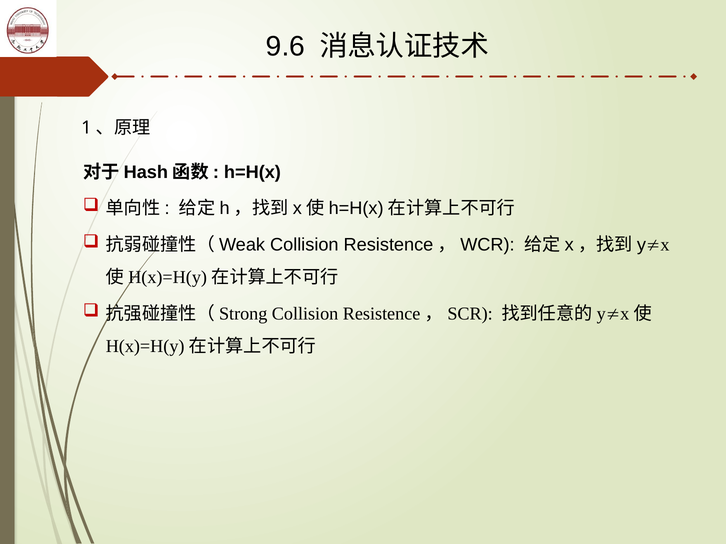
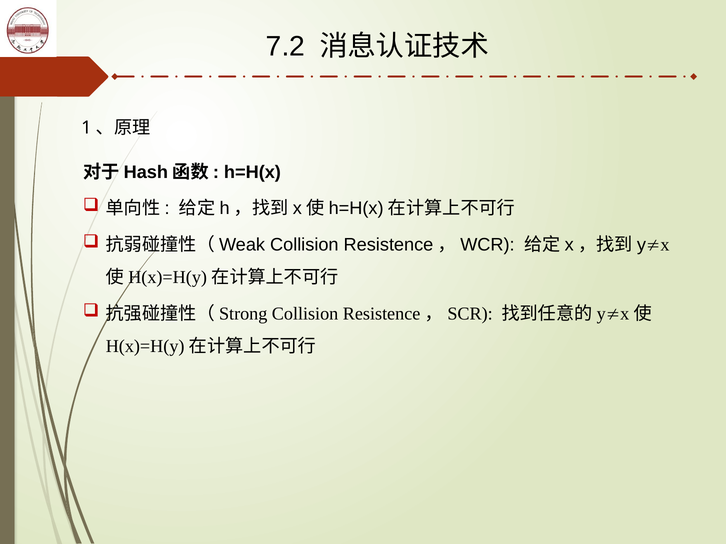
9.6: 9.6 -> 7.2
